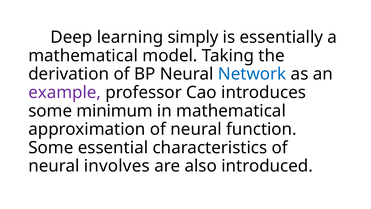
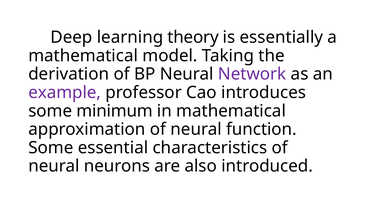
simply: simply -> theory
Network colour: blue -> purple
involves: involves -> neurons
